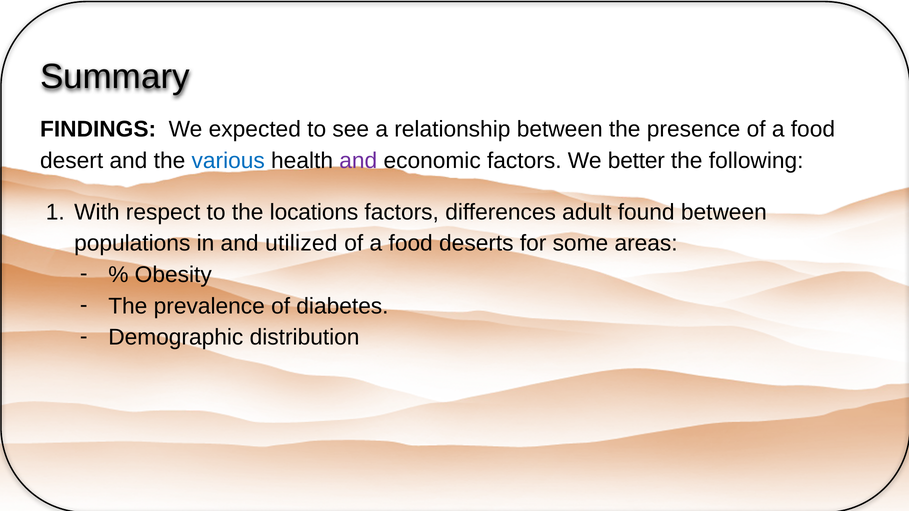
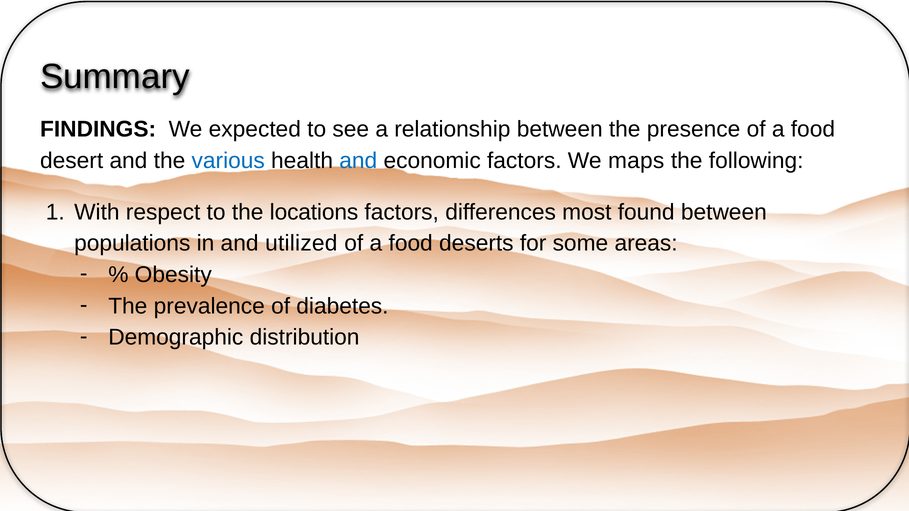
and at (358, 161) colour: purple -> blue
better: better -> maps
adult: adult -> most
